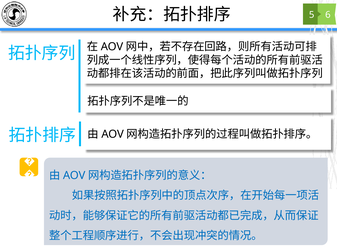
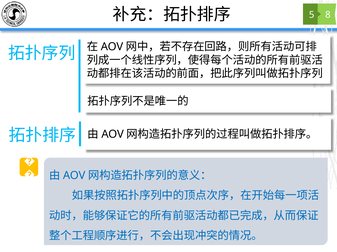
6: 6 -> 8
